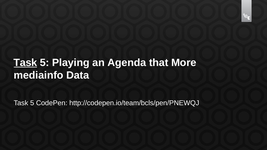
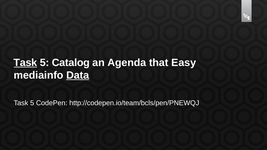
Playing: Playing -> Catalog
More: More -> Easy
Data underline: none -> present
